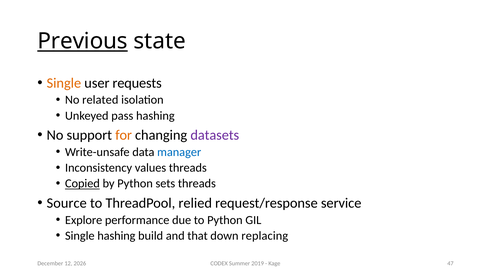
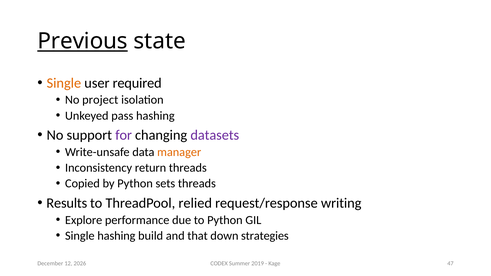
requests: requests -> required
related: related -> project
for colour: orange -> purple
manager colour: blue -> orange
values: values -> return
Copied underline: present -> none
Source: Source -> Results
service: service -> writing
replacing: replacing -> strategies
